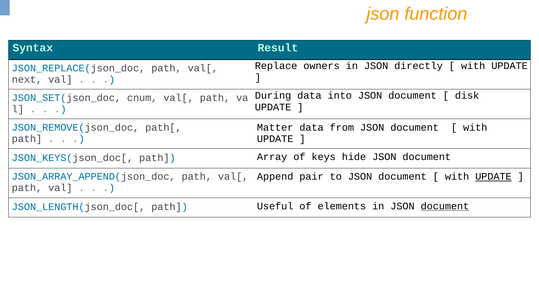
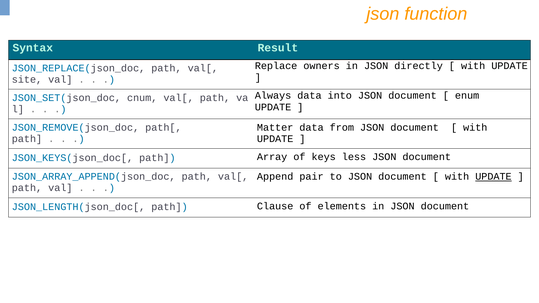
next: next -> site
During: During -> Always
disk: disk -> enum
hide: hide -> less
Useful: Useful -> Clause
document at (445, 206) underline: present -> none
